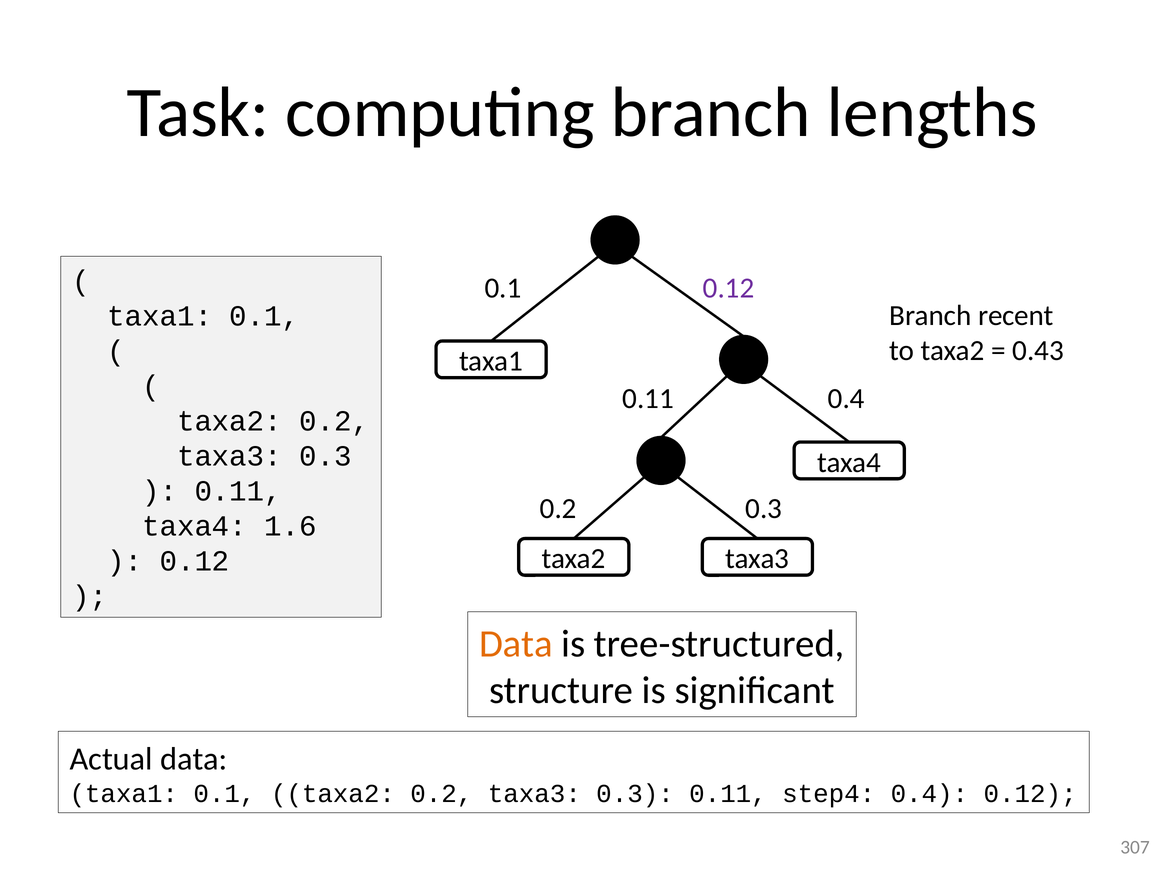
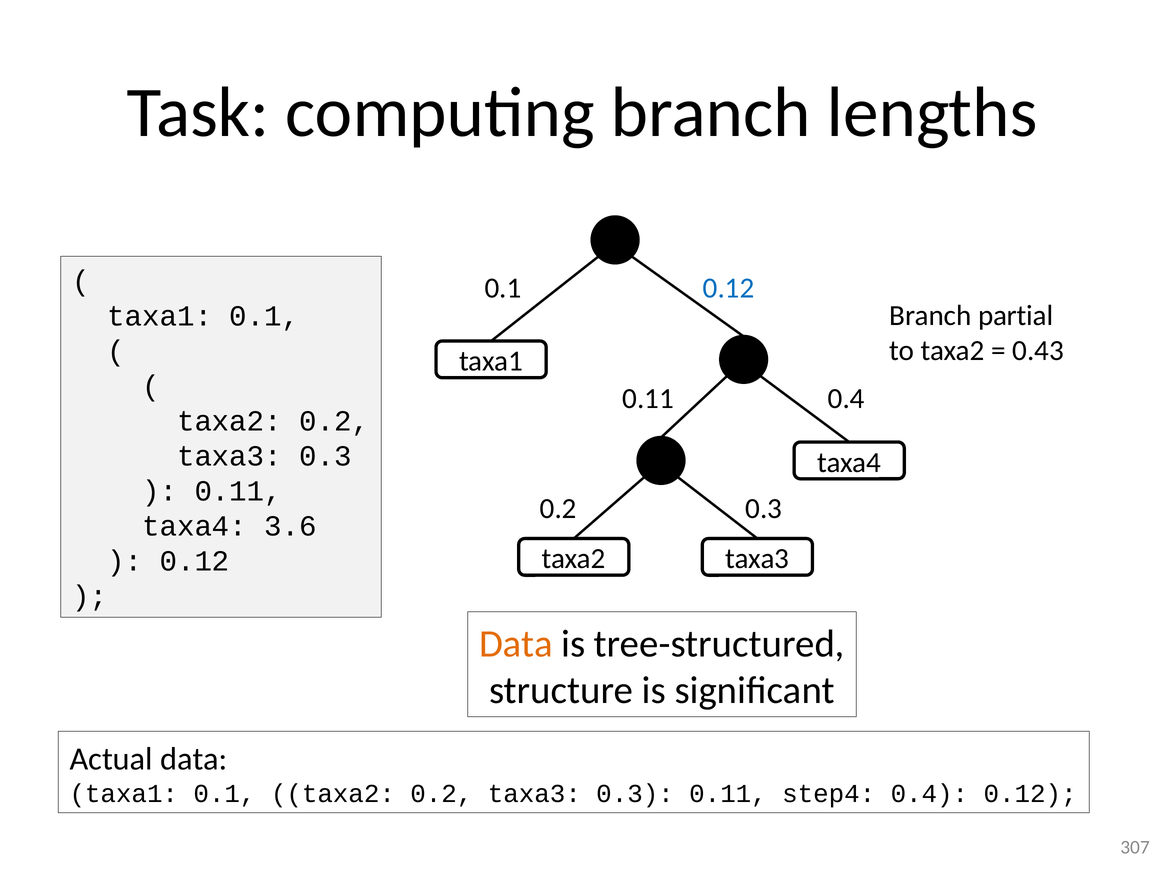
0.12 at (729, 288) colour: purple -> blue
recent: recent -> partial
1.6: 1.6 -> 3.6
